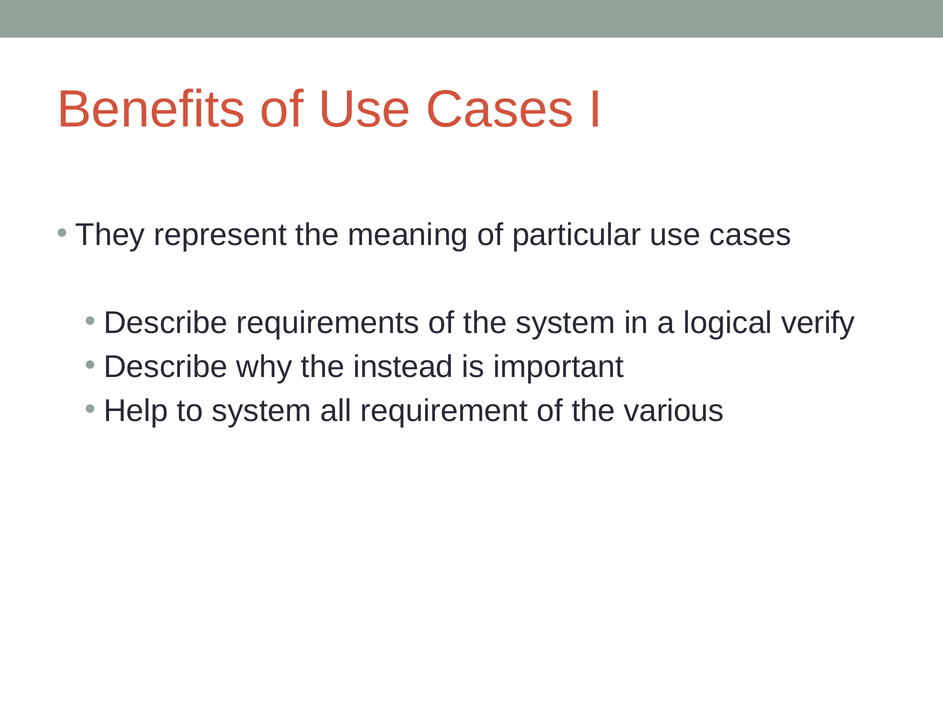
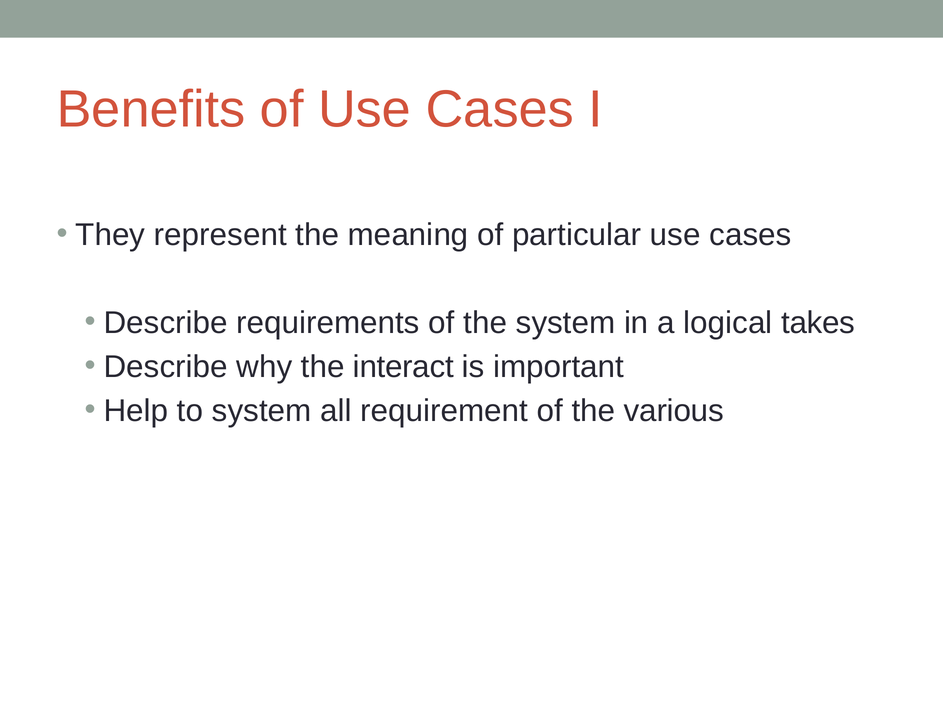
verify: verify -> takes
instead: instead -> interact
